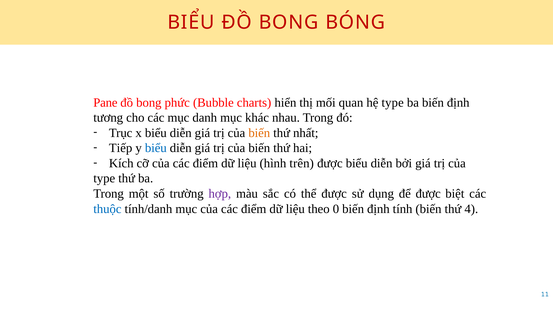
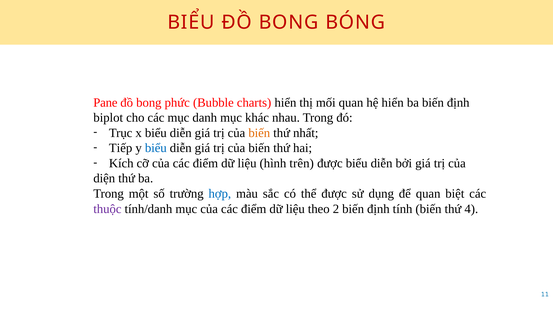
hệ type: type -> hiển
tương: tương -> biplot
type at (104, 179): type -> diện
hợp colour: purple -> blue
để được: được -> quan
thuộc colour: blue -> purple
0: 0 -> 2
